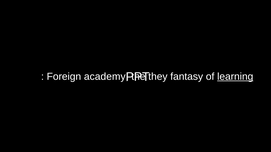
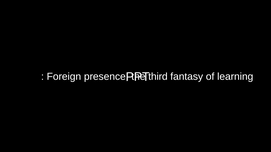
academy: academy -> presence
they: they -> third
learning underline: present -> none
